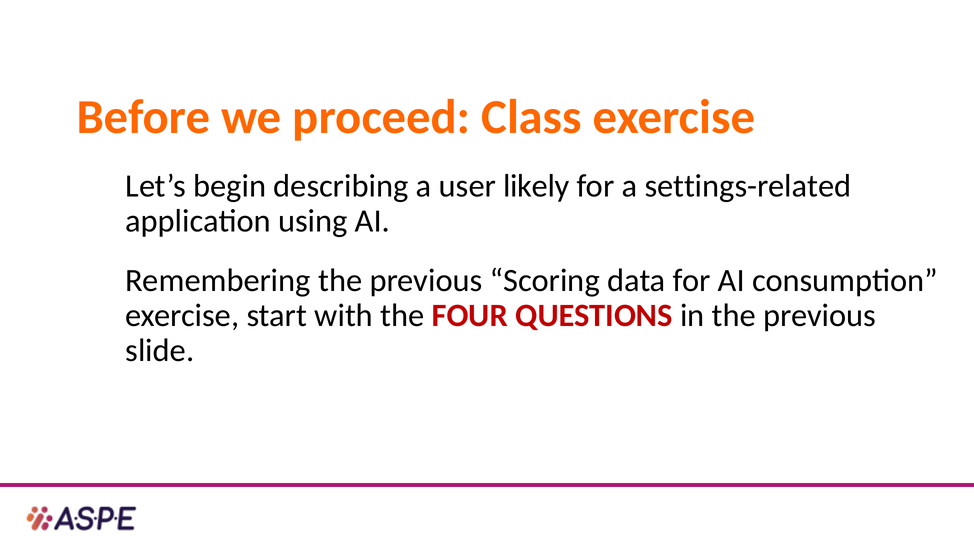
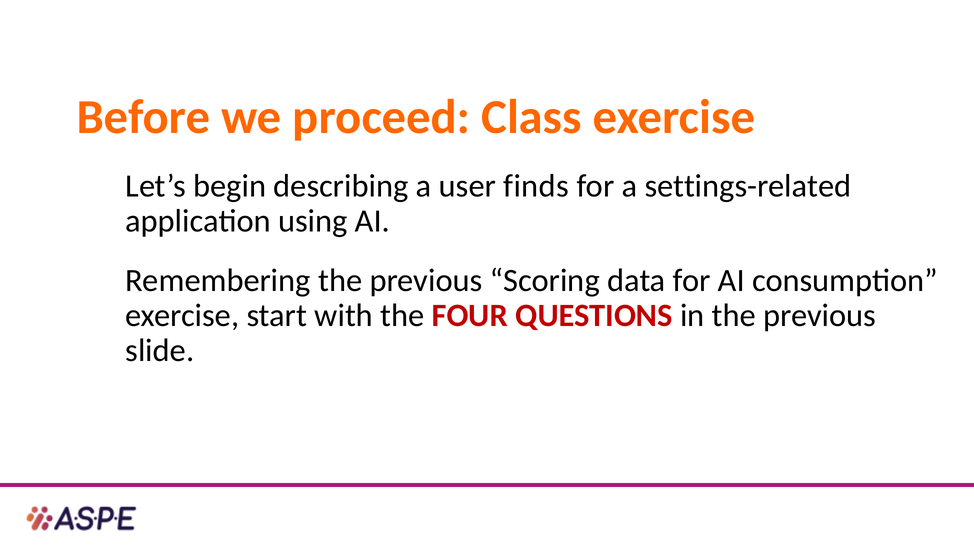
likely: likely -> finds
